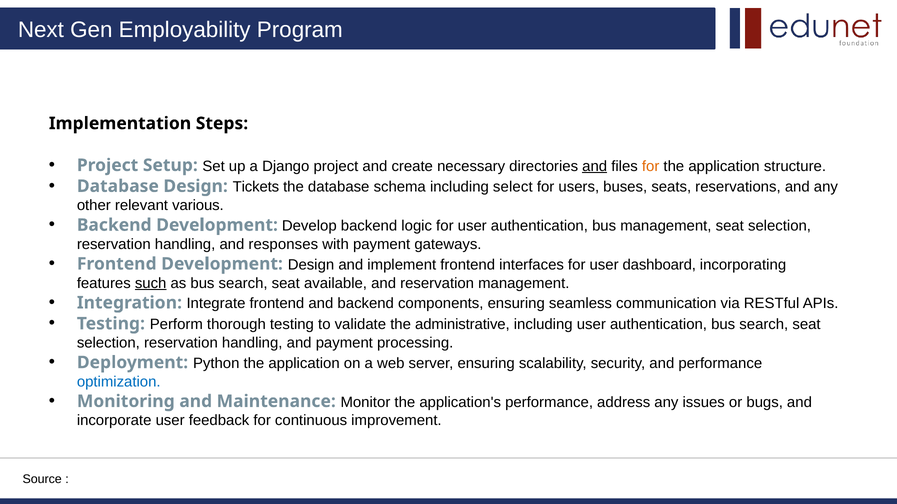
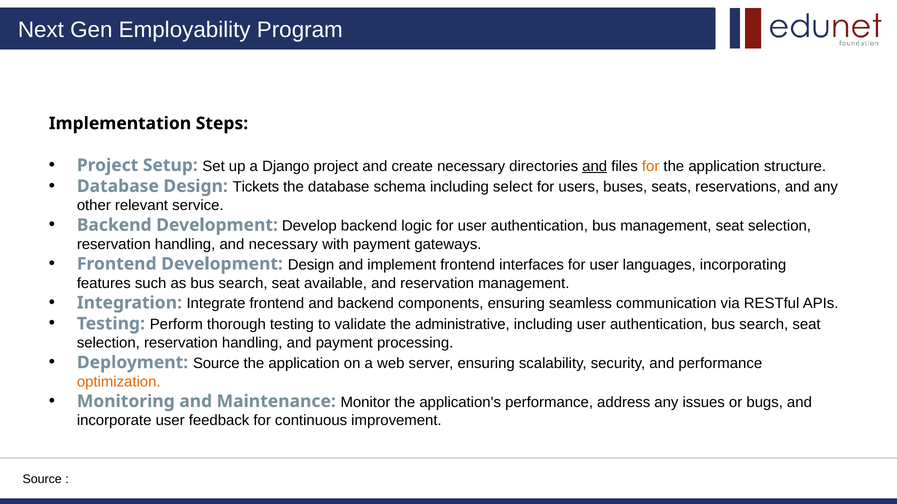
various: various -> service
and responses: responses -> necessary
dashboard: dashboard -> languages
such underline: present -> none
Deployment Python: Python -> Source
optimization colour: blue -> orange
